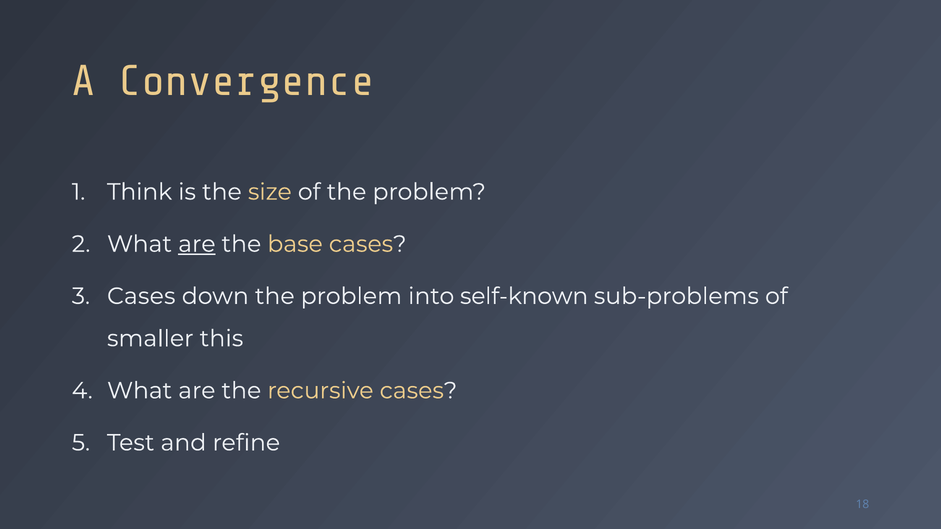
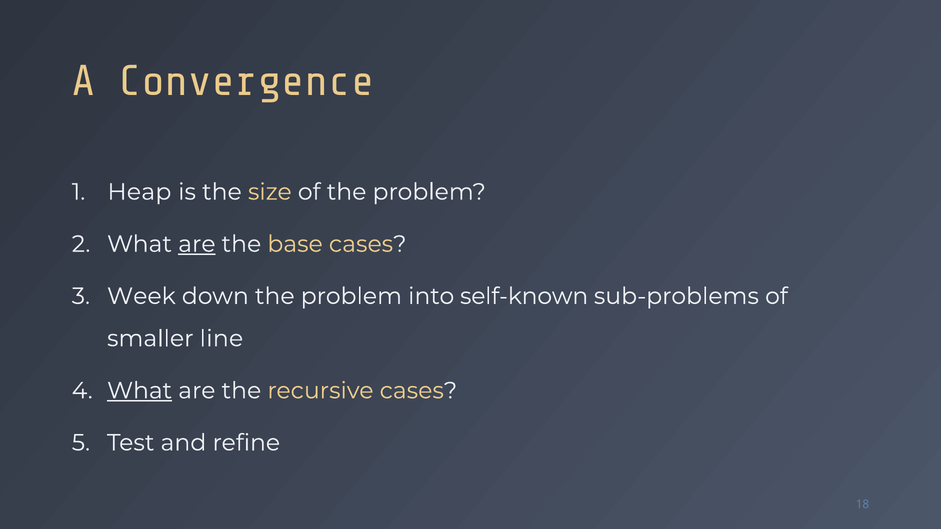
Think: Think -> Heap
Cases at (141, 296): Cases -> Week
this: this -> line
What at (140, 391) underline: none -> present
